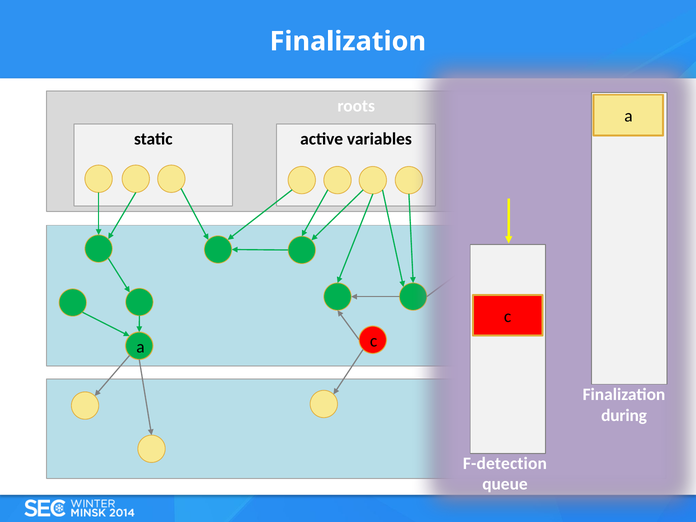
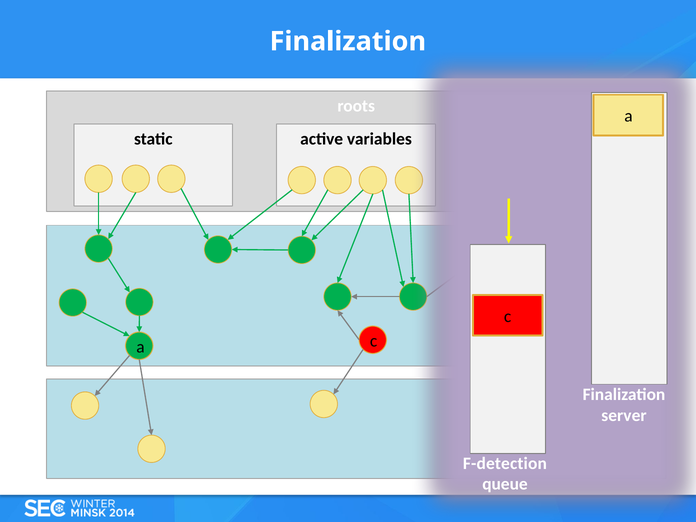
during: during -> server
